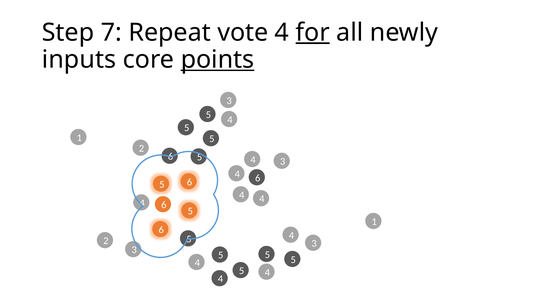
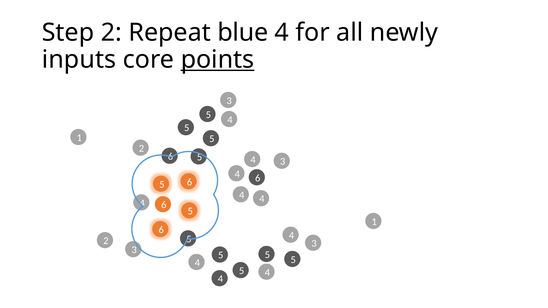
Step 7: 7 -> 2
vote: vote -> blue
for underline: present -> none
